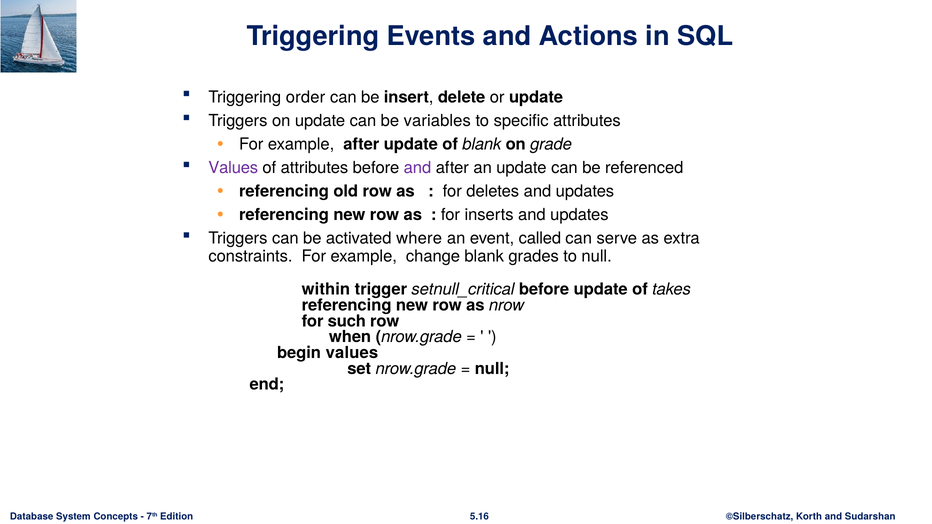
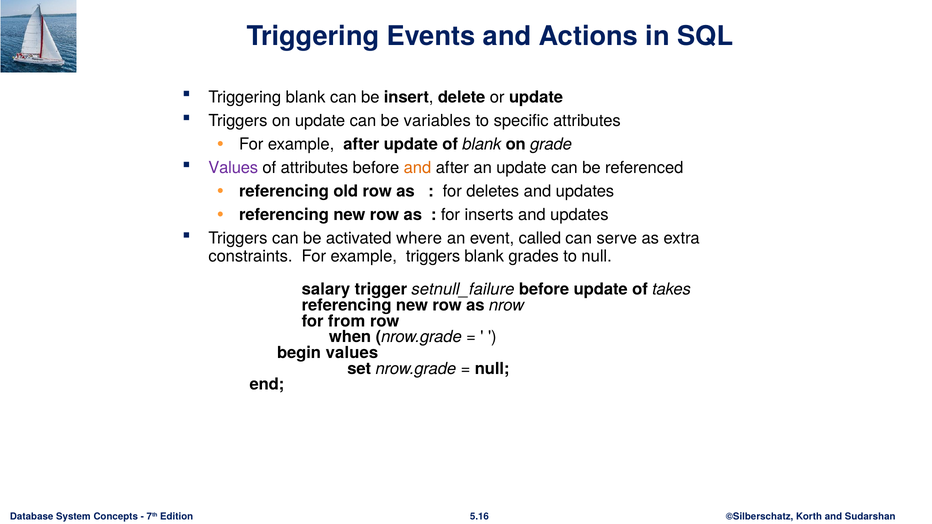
Triggering order: order -> blank
and at (417, 168) colour: purple -> orange
example change: change -> triggers
within: within -> salary
setnull_critical: setnull_critical -> setnull_failure
such: such -> from
